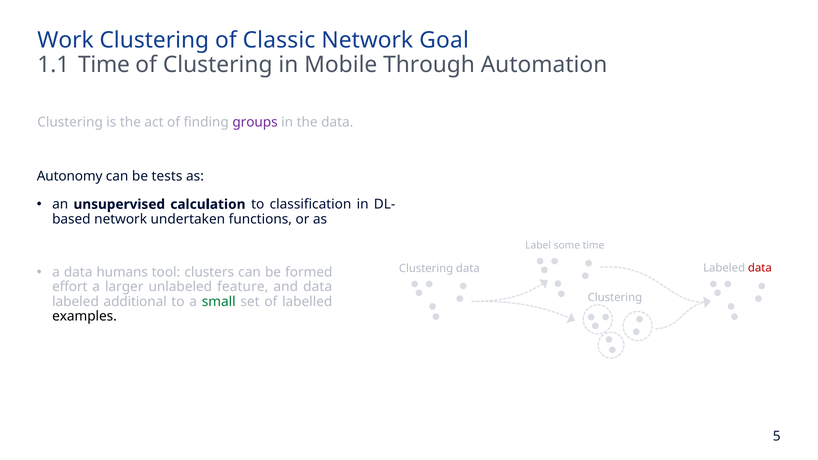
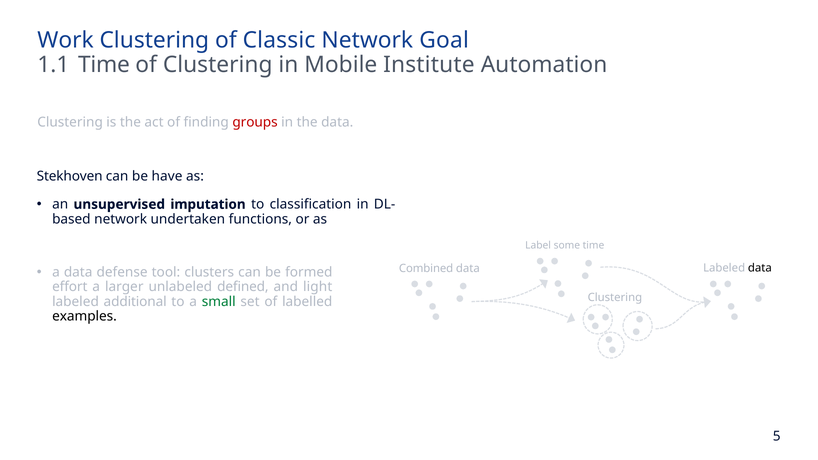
Through: Through -> Institute
groups colour: purple -> red
Autonomy: Autonomy -> Stekhoven
tests: tests -> have
calculation: calculation -> imputation
humans: humans -> defense
Clustering at (426, 269): Clustering -> Combined
data at (760, 268) colour: red -> black
feature: feature -> defined
and data: data -> light
